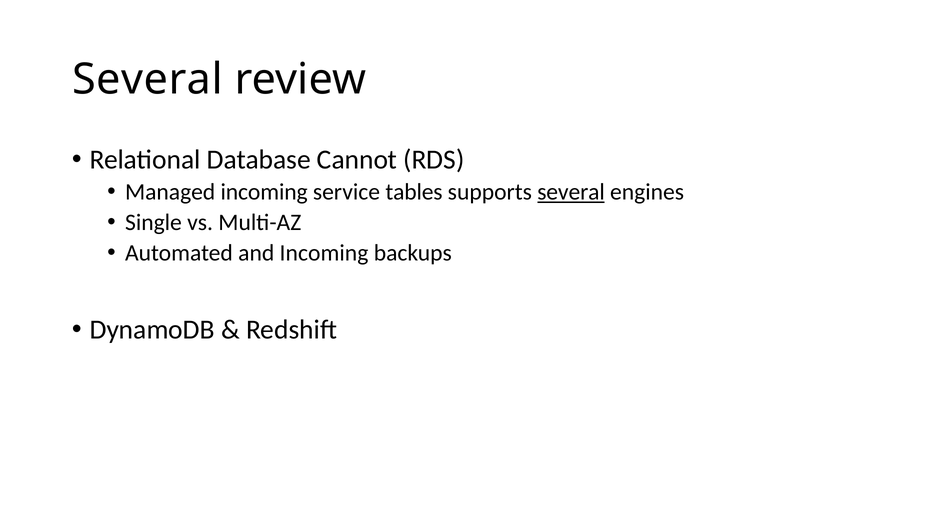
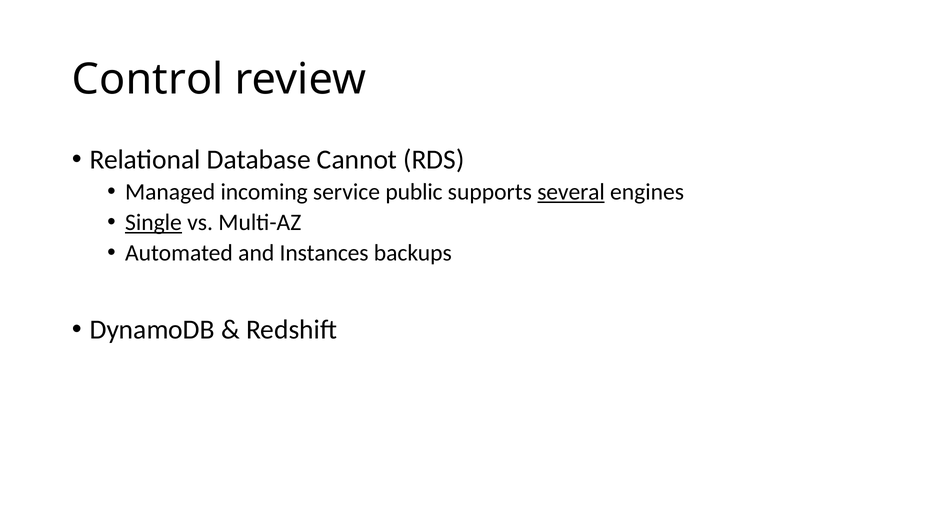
Several at (148, 79): Several -> Control
tables: tables -> public
Single underline: none -> present
and Incoming: Incoming -> Instances
